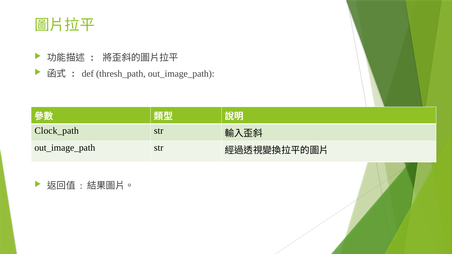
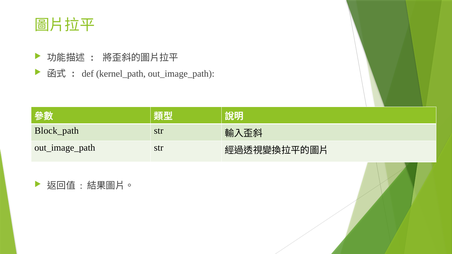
thresh_path: thresh_path -> kernel_path
Clock_path: Clock_path -> Block_path
